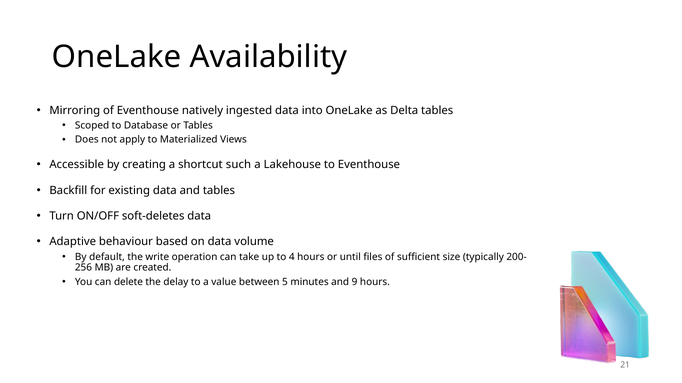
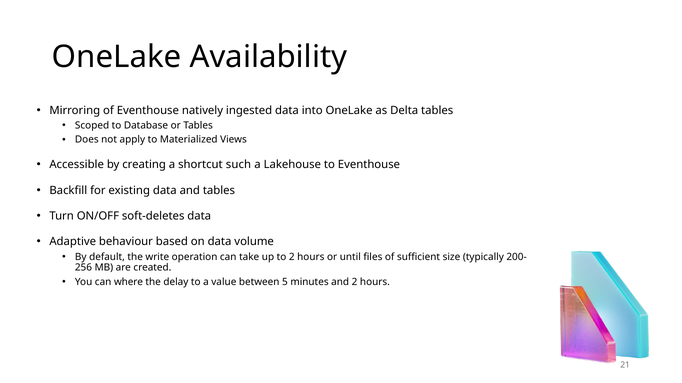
to 4: 4 -> 2
delete: delete -> where
and 9: 9 -> 2
